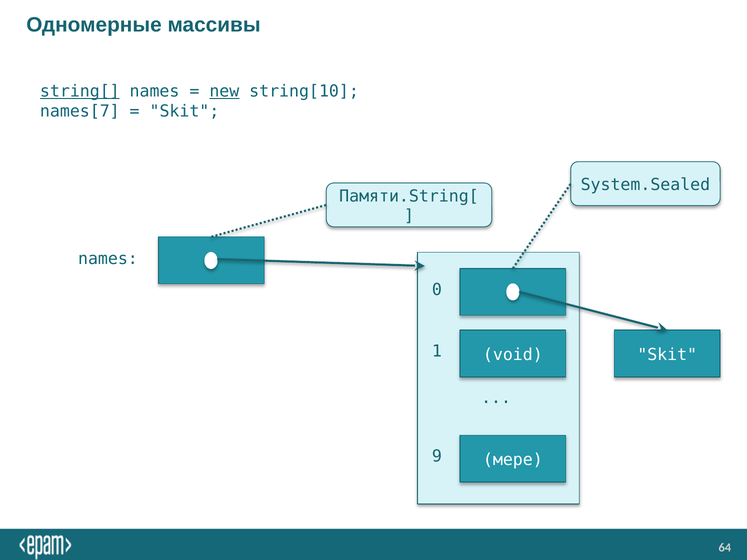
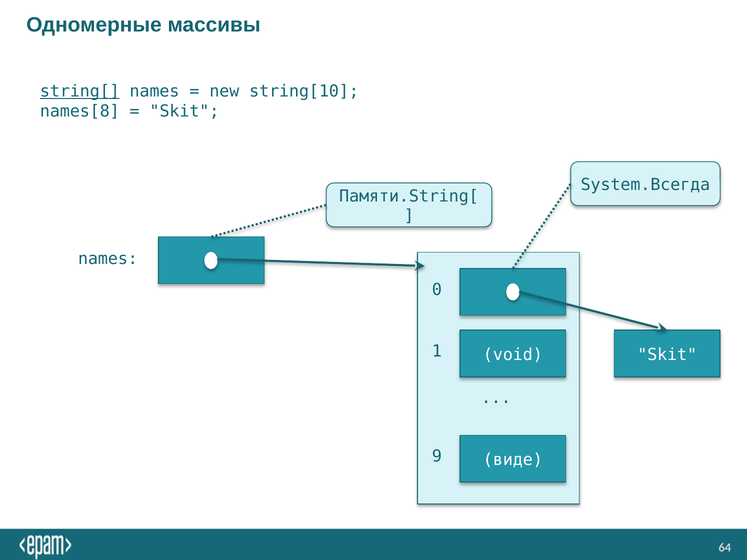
new underline: present -> none
names[7: names[7 -> names[8
System.Sealed: System.Sealed -> System.Всегда
мере: мере -> виде
